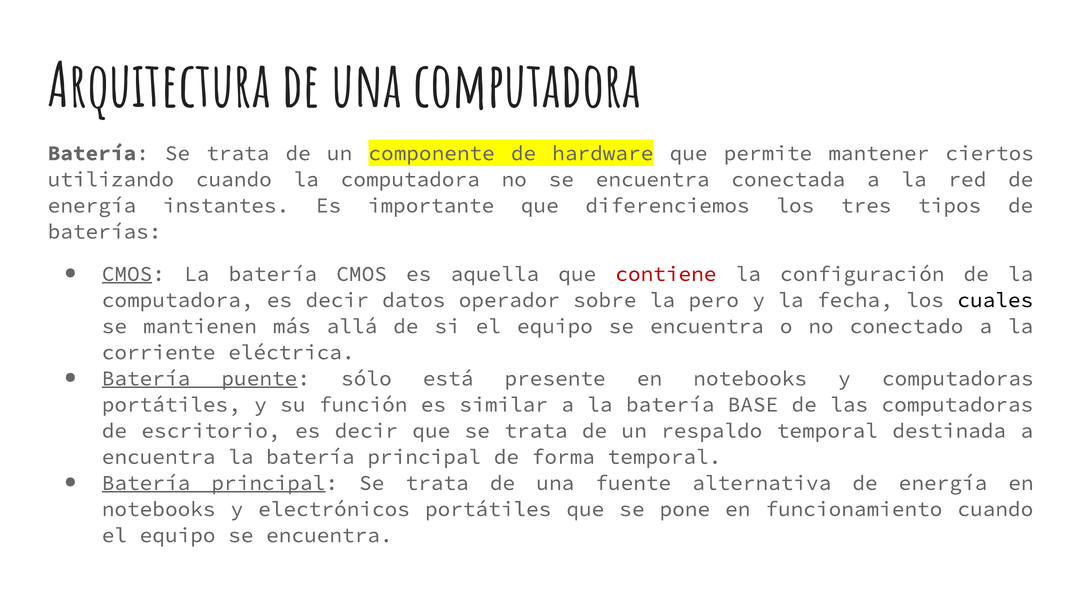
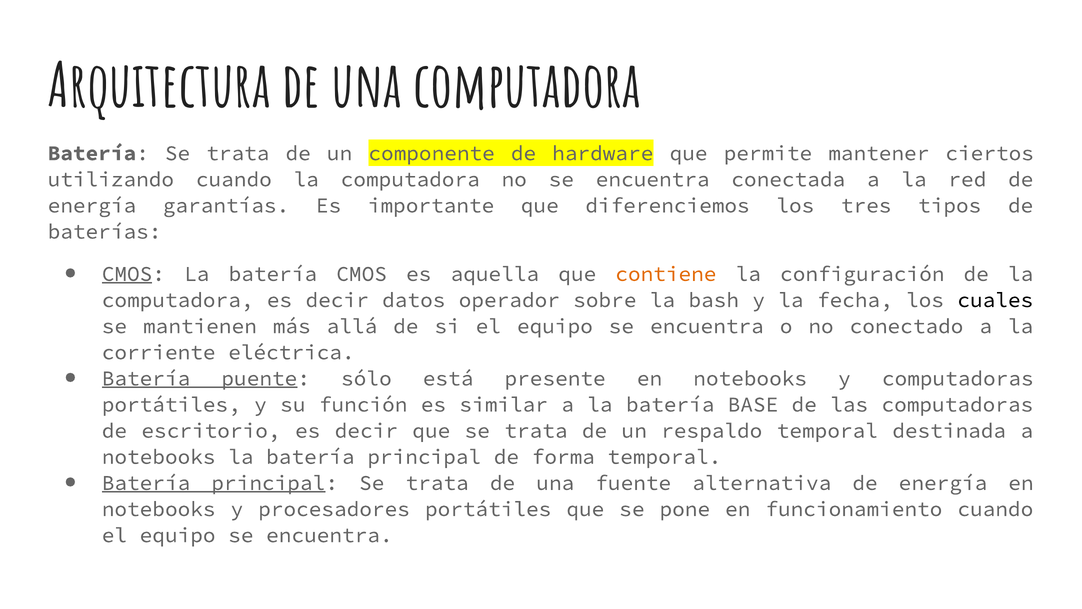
instantes: instantes -> garantías
contiene colour: red -> orange
pero: pero -> bash
encuentra at (159, 457): encuentra -> notebooks
electrónicos: electrónicos -> procesadores
